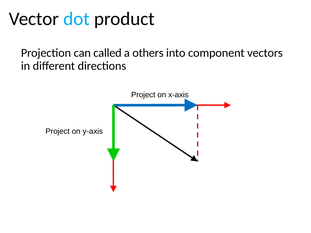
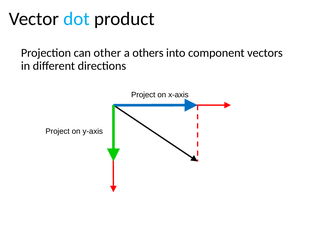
called: called -> other
